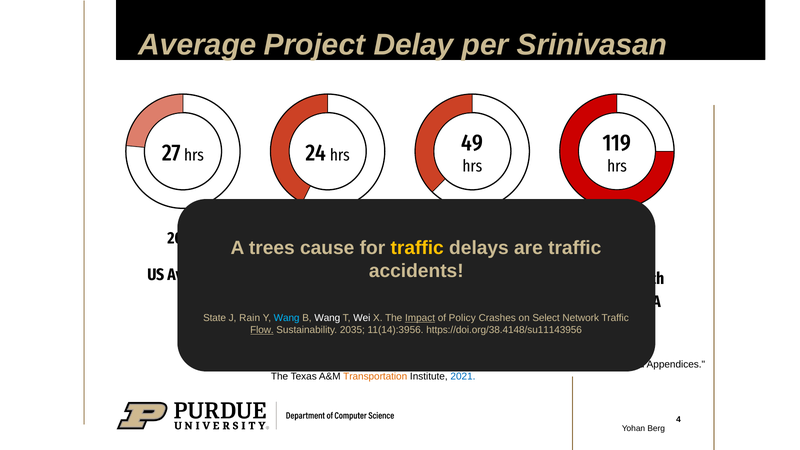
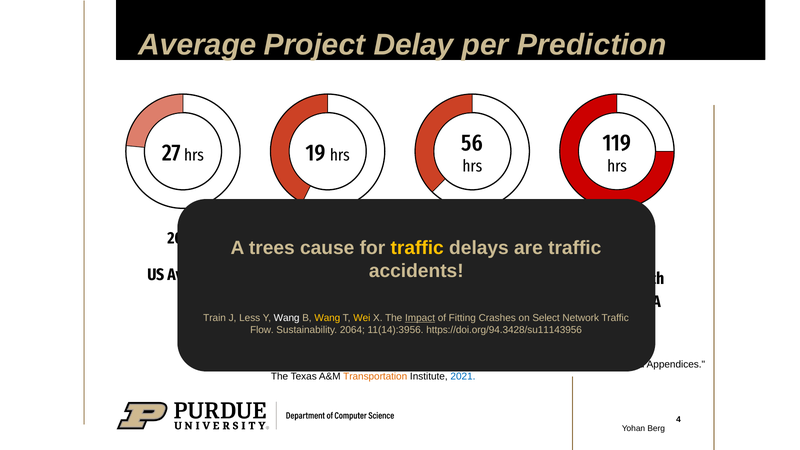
Srinivasan: Srinivasan -> Prediction
24: 24 -> 19
49: 49 -> 56
State: State -> Train
Rain: Rain -> Less
Wang at (287, 318) colour: light blue -> white
Wang at (327, 318) colour: white -> yellow
Wei colour: white -> yellow
Policy: Policy -> Fitting
Flow underline: present -> none
2035: 2035 -> 2064
https://doi.org/38.4148/su11143956: https://doi.org/38.4148/su11143956 -> https://doi.org/94.3428/su11143956
